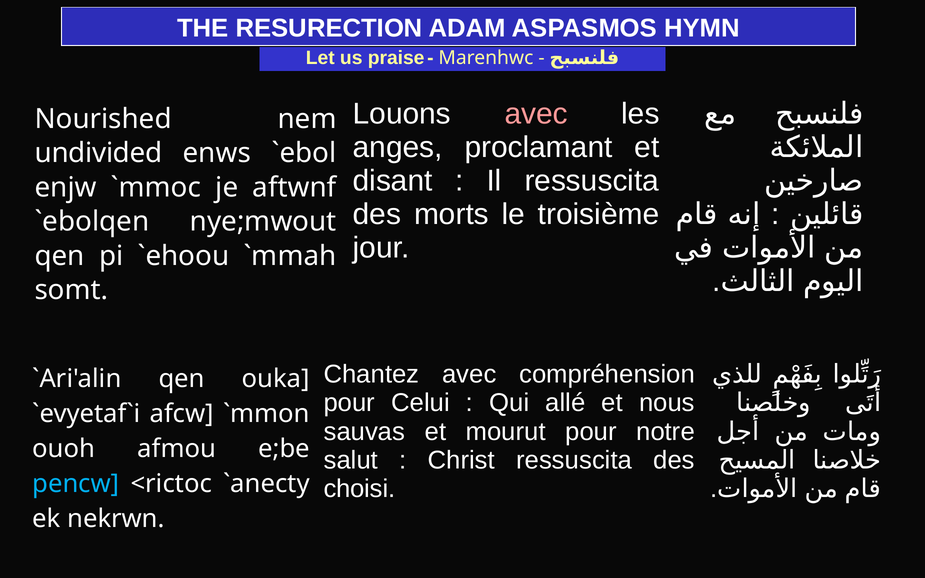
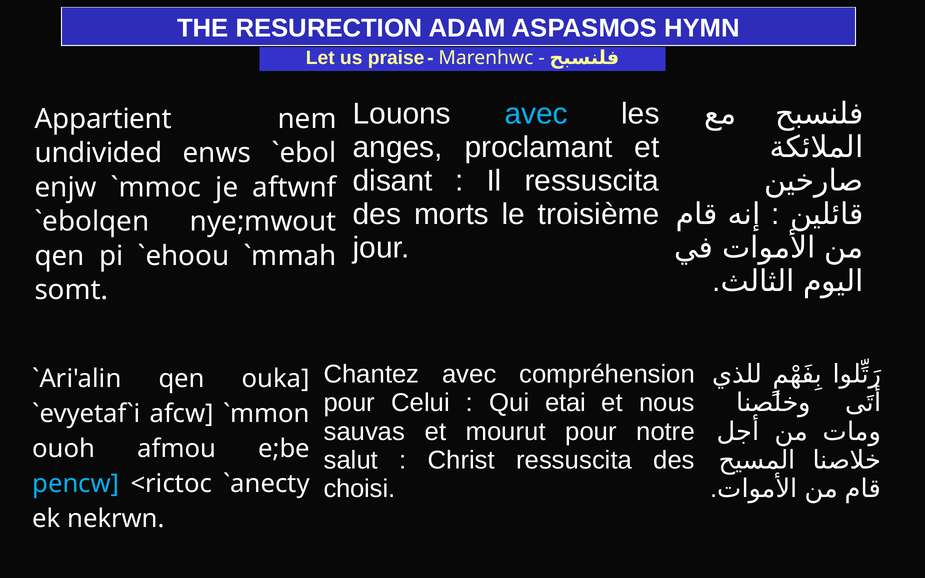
avec at (536, 114) colour: pink -> light blue
Nourished: Nourished -> Appartient
allé: allé -> etai
